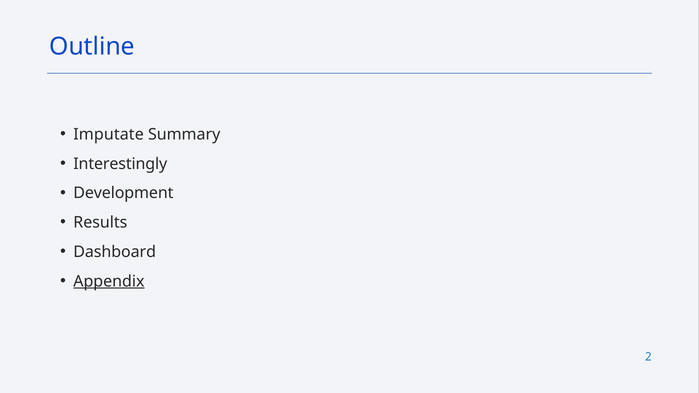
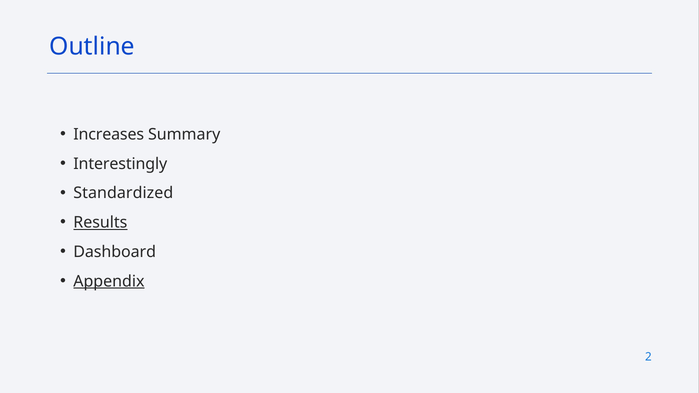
Imputate: Imputate -> Increases
Development: Development -> Standardized
Results underline: none -> present
